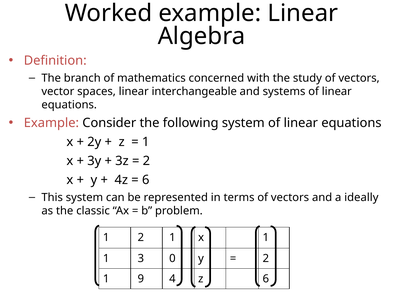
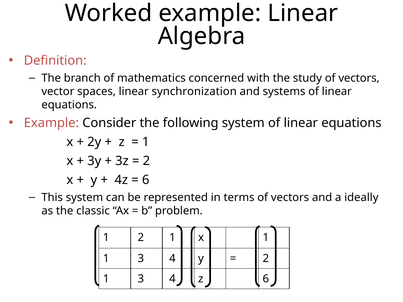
interchangeable: interchangeable -> synchronization
0 at (172, 259): 0 -> 4
9 at (141, 279): 9 -> 3
